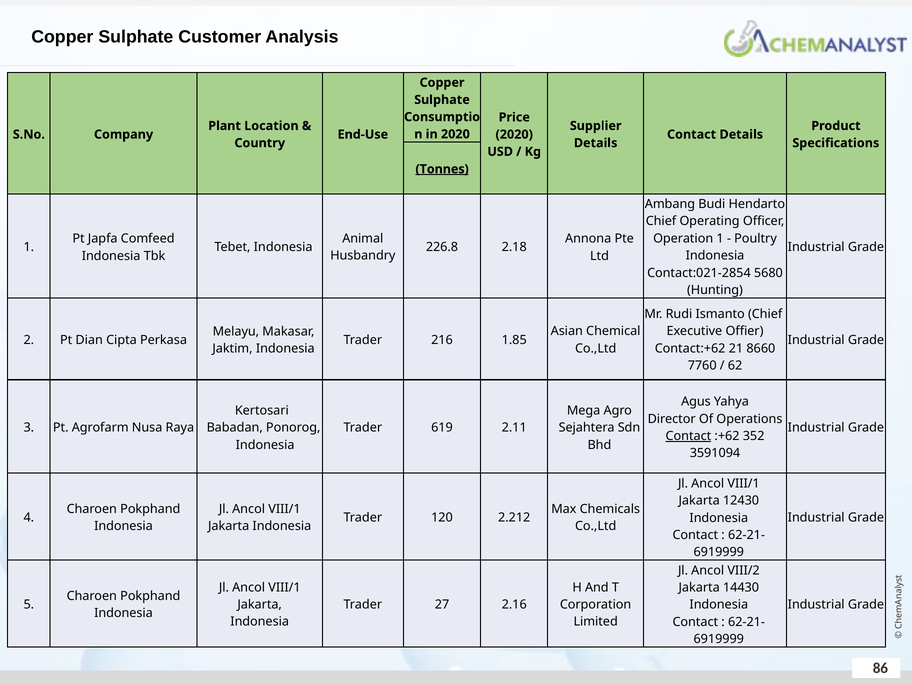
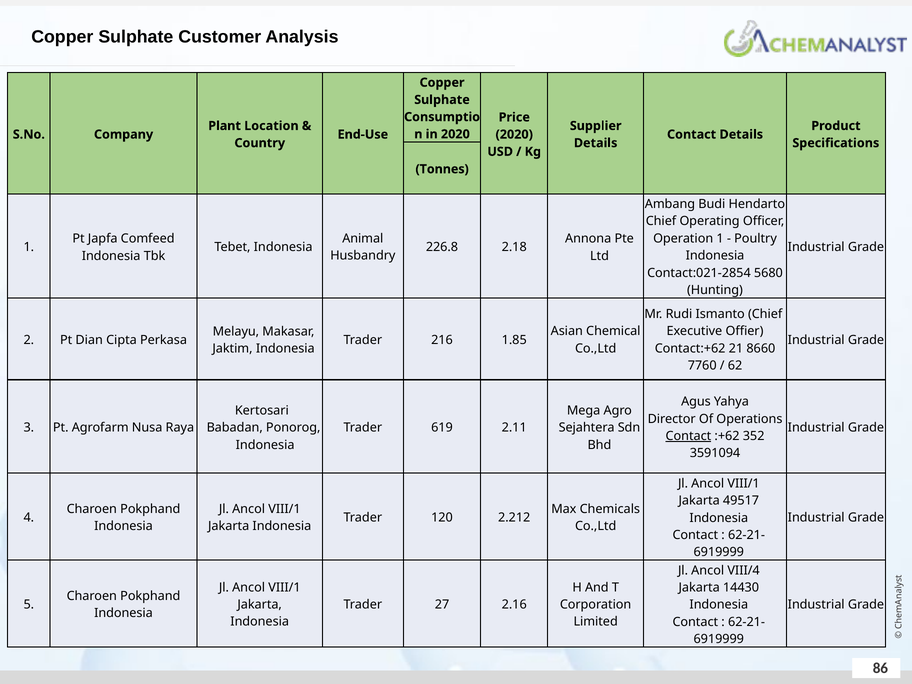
Tonnes underline: present -> none
12430: 12430 -> 49517
VIII/2: VIII/2 -> VIII/4
